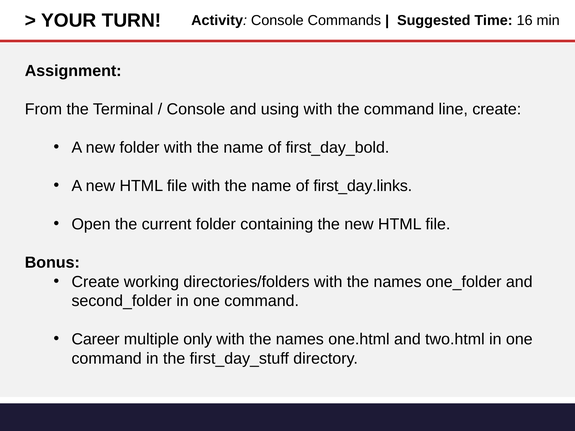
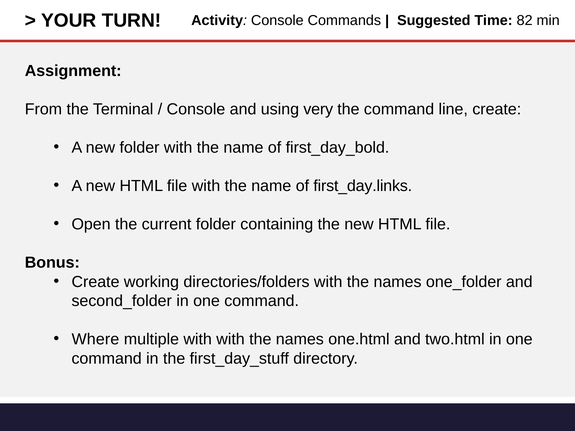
16: 16 -> 82
using with: with -> very
Career: Career -> Where
multiple only: only -> with
